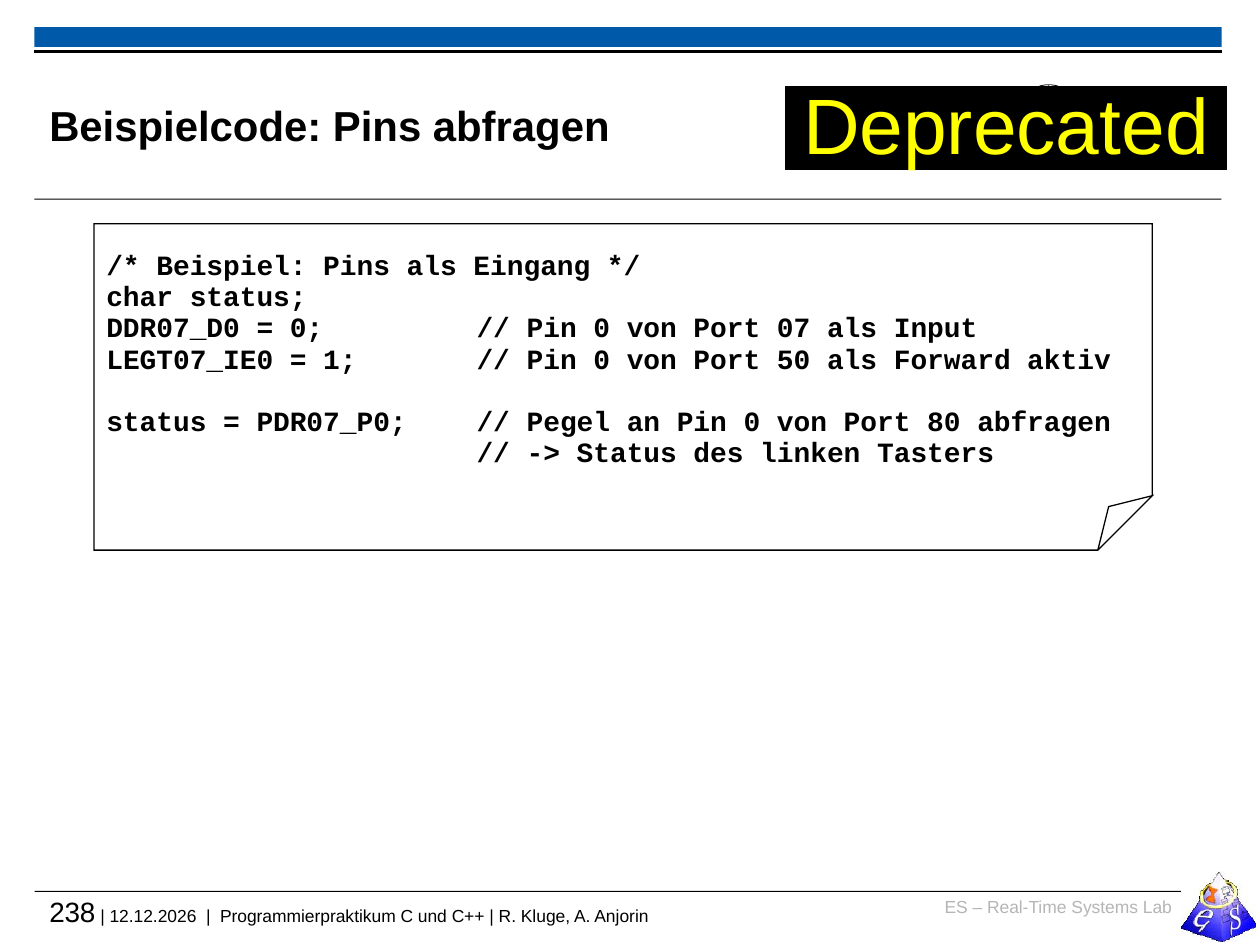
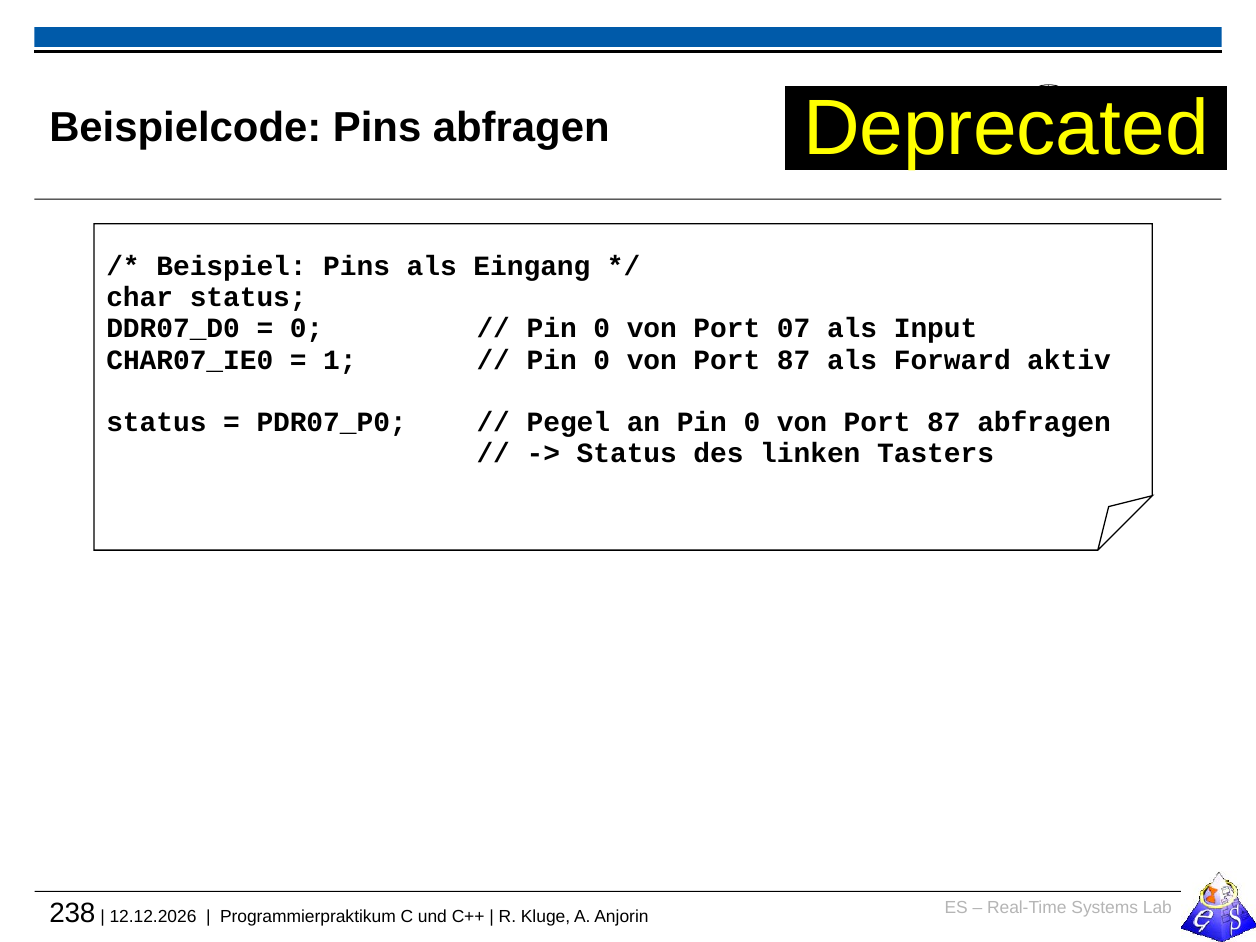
LEGT07_IE0: LEGT07_IE0 -> CHAR07_IE0
50 at (794, 360): 50 -> 87
80 at (944, 422): 80 -> 87
